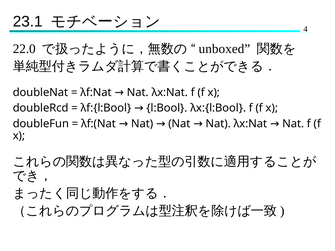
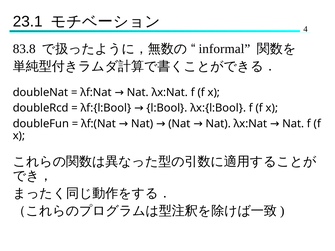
22.0: 22.0 -> 83.8
unboxed: unboxed -> informal
